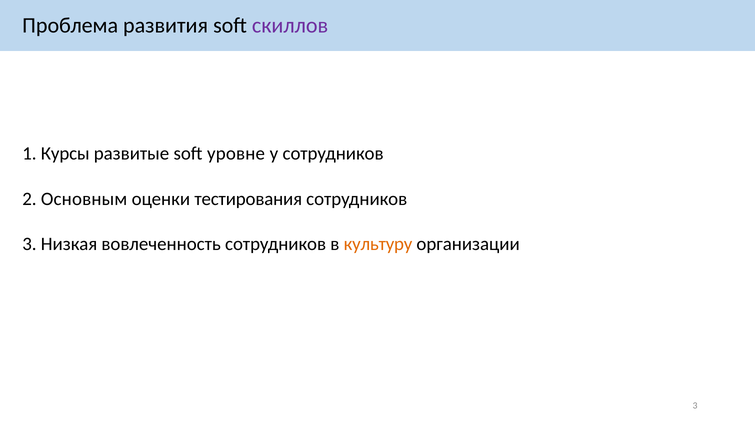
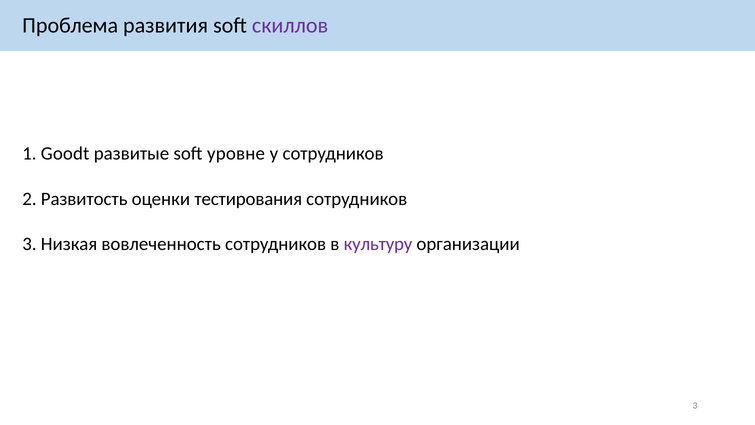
Курсы: Курсы -> Goodt
Основным: Основным -> Развитость
культуру colour: orange -> purple
